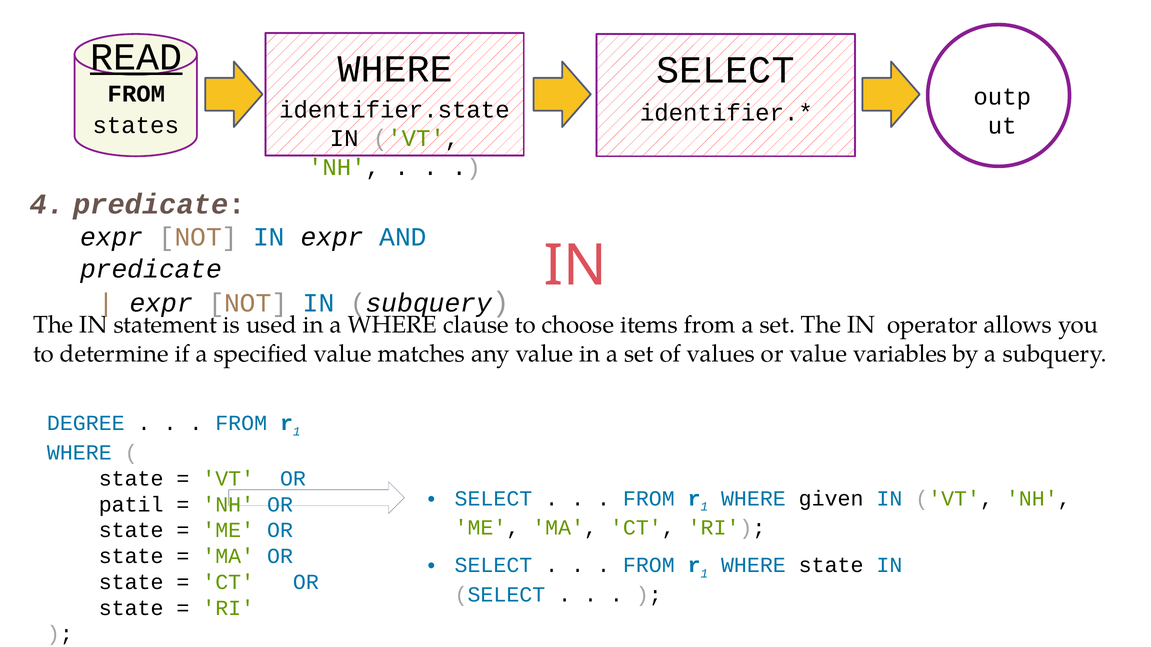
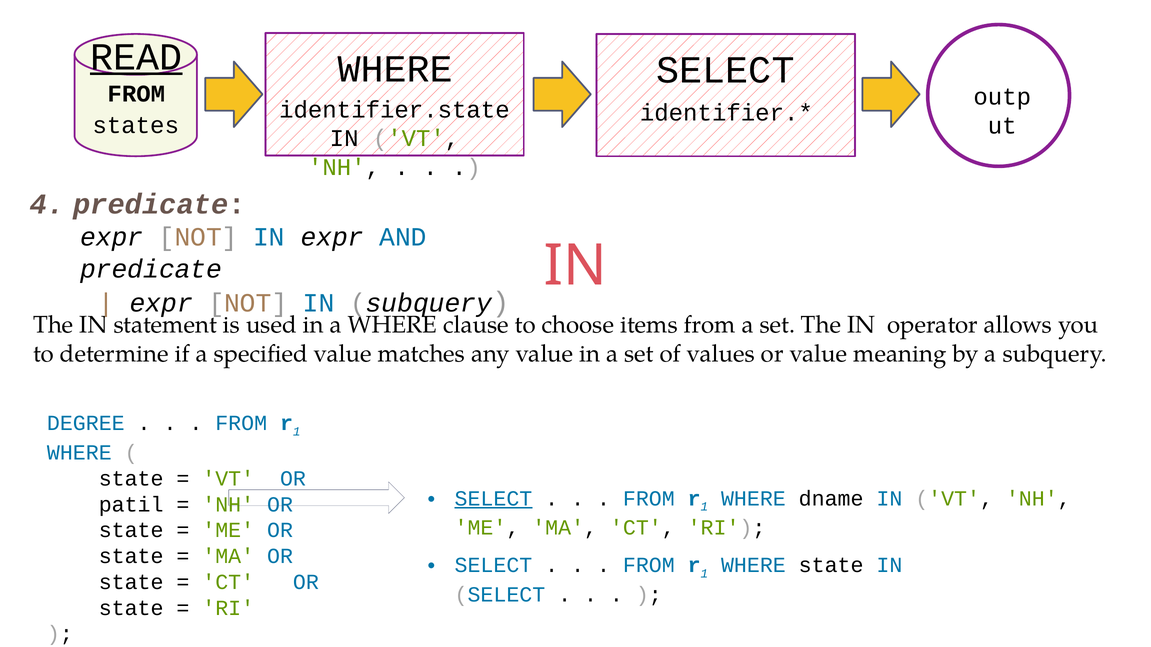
variables: variables -> meaning
SELECT at (493, 499) underline: none -> present
given: given -> dname
